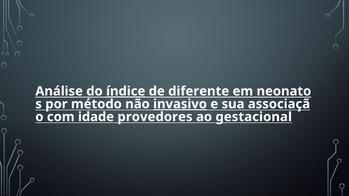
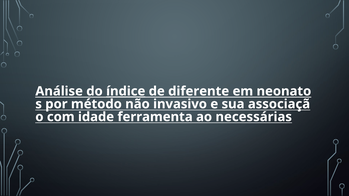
invasivo underline: present -> none
provedores: provedores -> ferramenta
gestacional: gestacional -> necessárias
